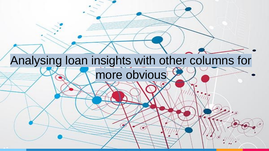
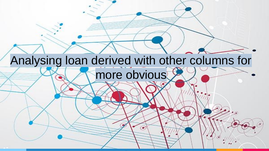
insights: insights -> derived
